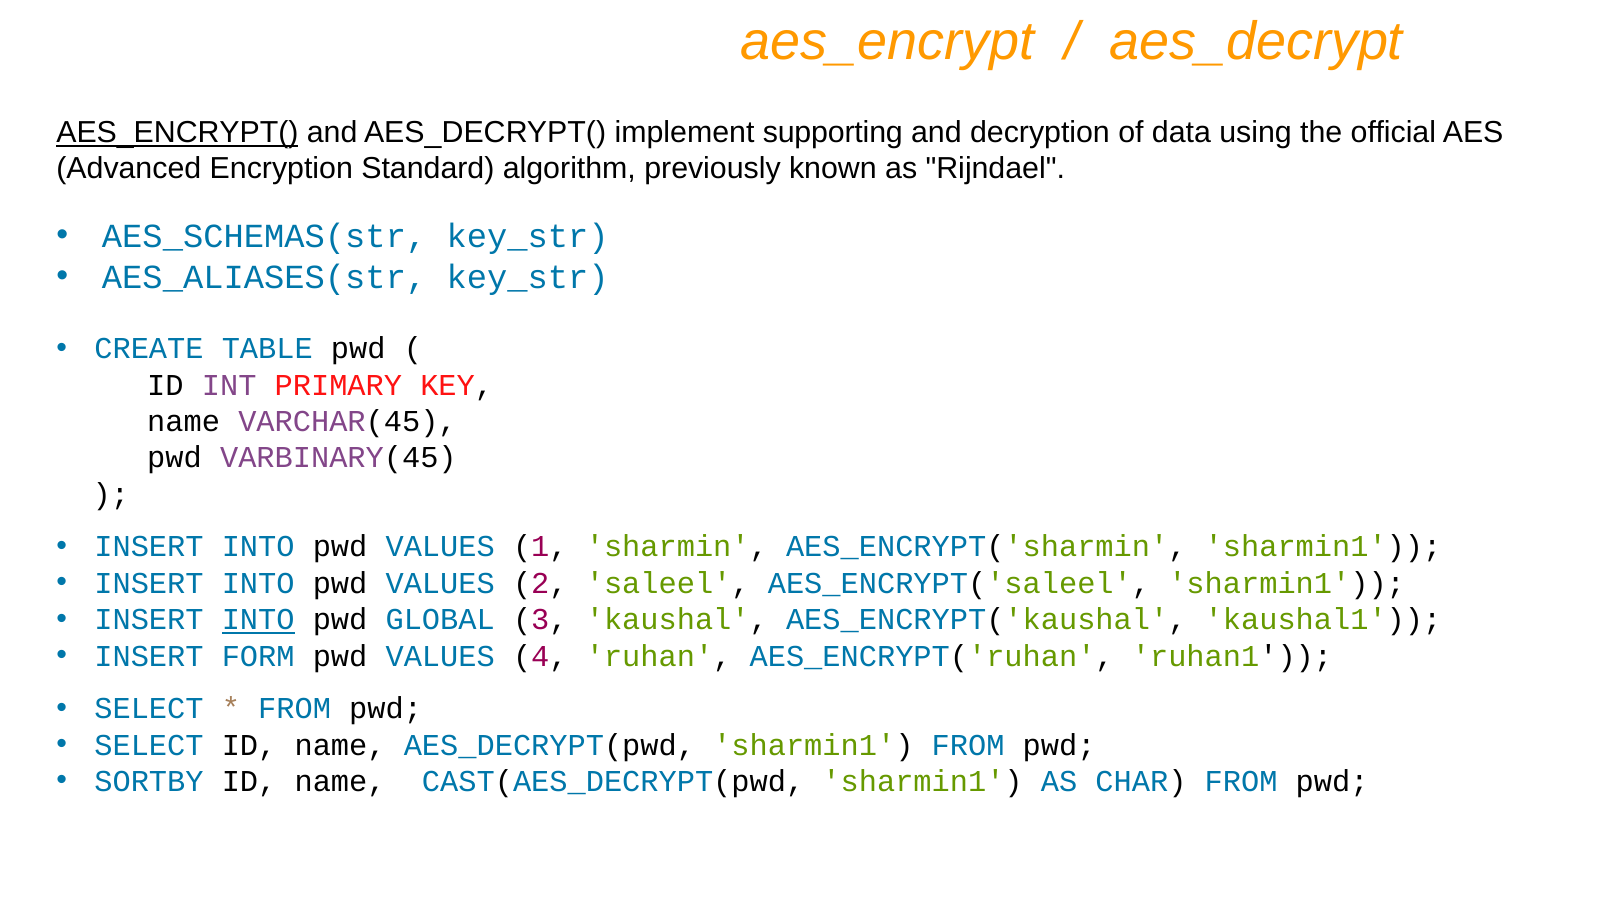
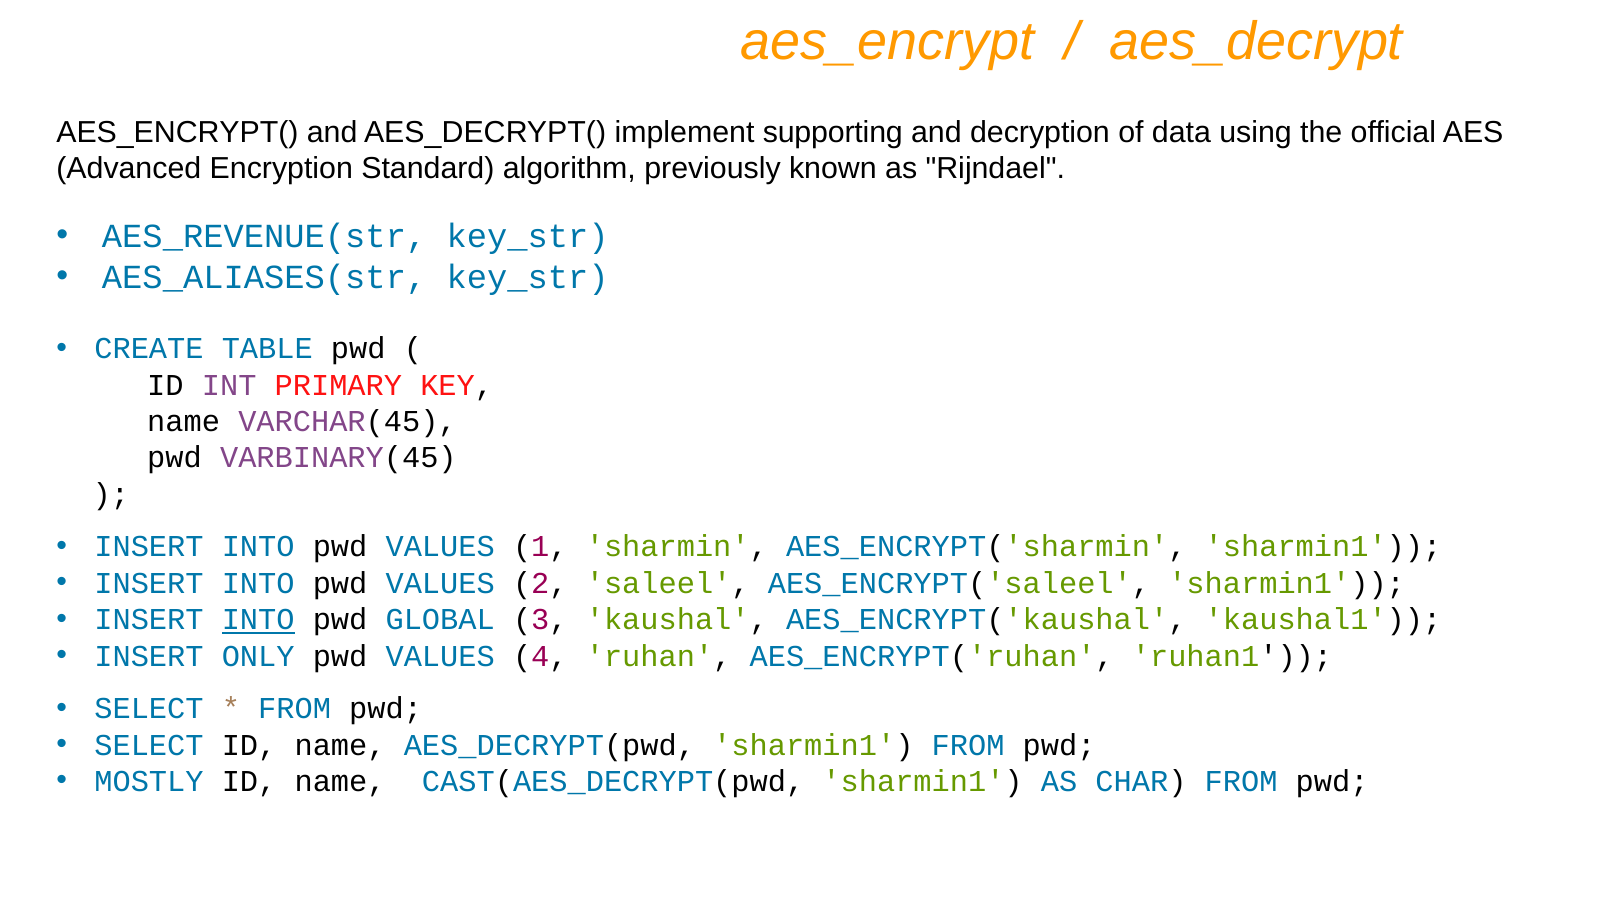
AES_ENCRYPT( underline: present -> none
AES_SCHEMAS(str: AES_SCHEMAS(str -> AES_REVENUE(str
FORM: FORM -> ONLY
SORTBY: SORTBY -> MOSTLY
